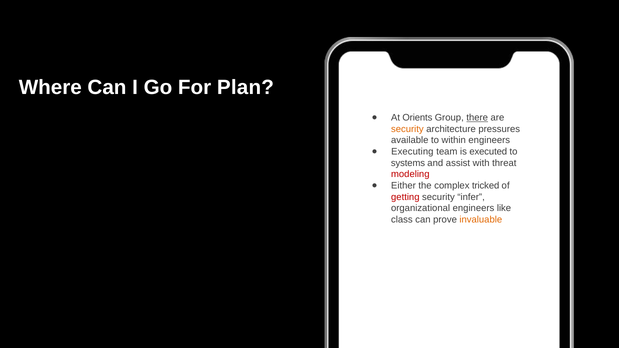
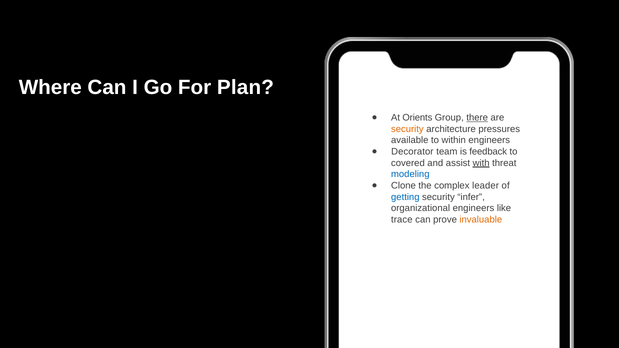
Executing: Executing -> Decorator
executed: executed -> feedback
systems: systems -> covered
with underline: none -> present
modeling colour: red -> blue
Either: Either -> Clone
tricked: tricked -> leader
getting colour: red -> blue
class: class -> trace
